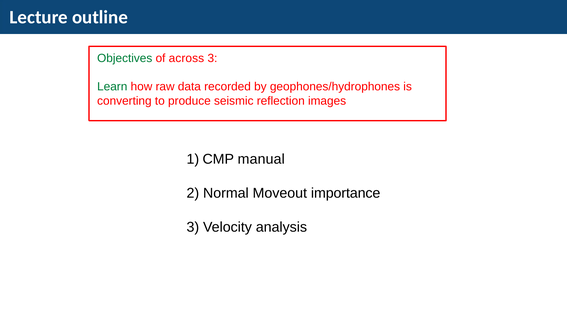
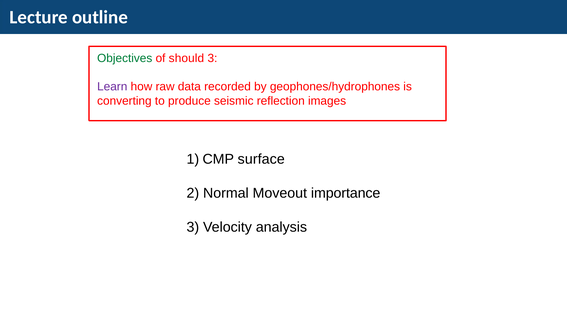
across: across -> should
Learn colour: green -> purple
manual: manual -> surface
